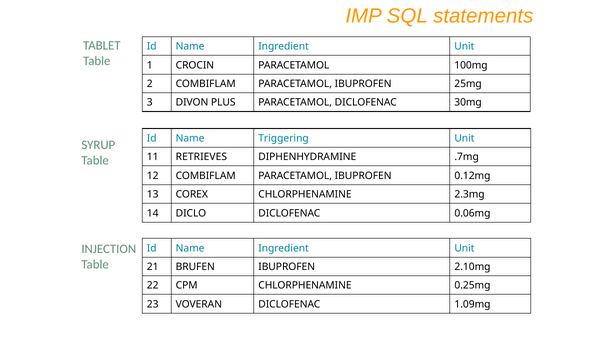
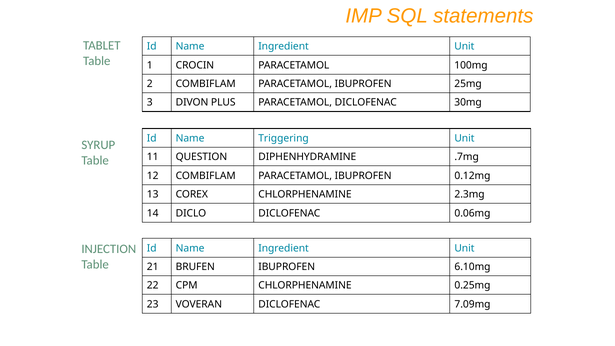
RETRIEVES: RETRIEVES -> QUESTION
2.10mg: 2.10mg -> 6.10mg
1.09mg: 1.09mg -> 7.09mg
